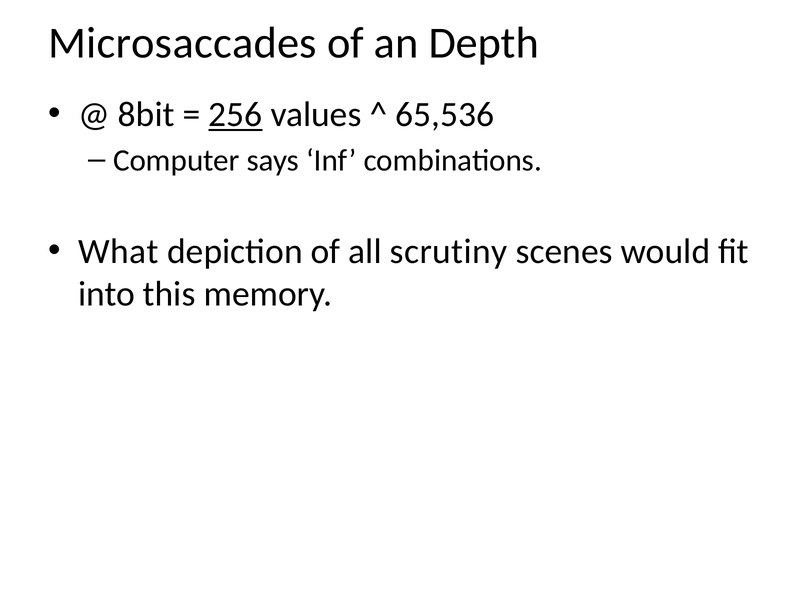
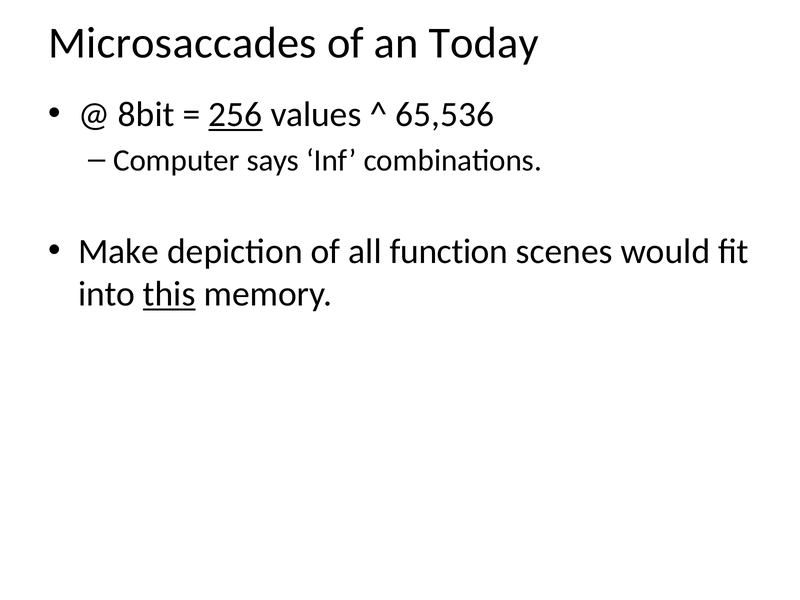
Depth: Depth -> Today
What: What -> Make
scrutiny: scrutiny -> function
this underline: none -> present
